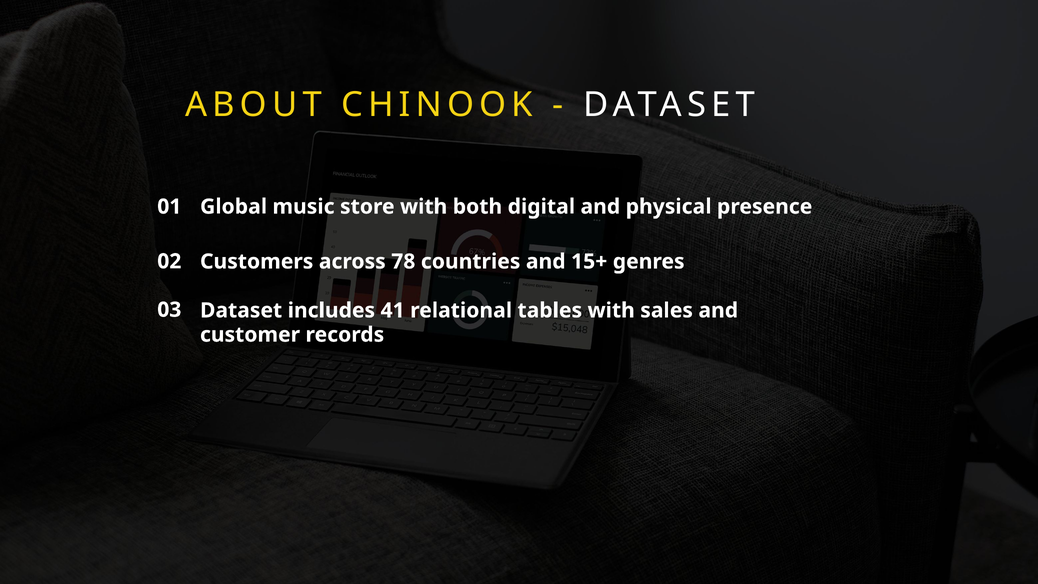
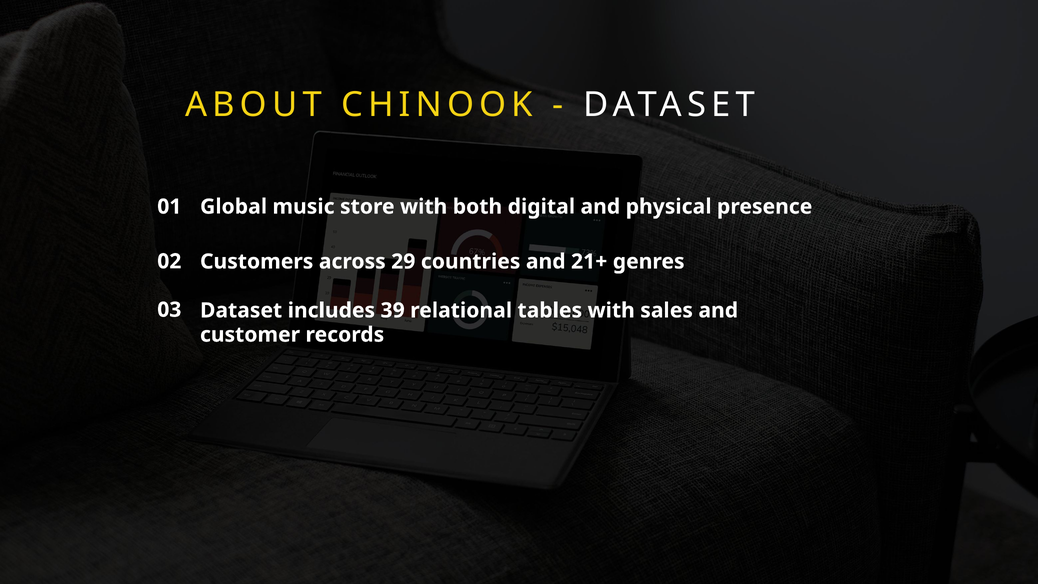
78: 78 -> 29
15+: 15+ -> 21+
41: 41 -> 39
